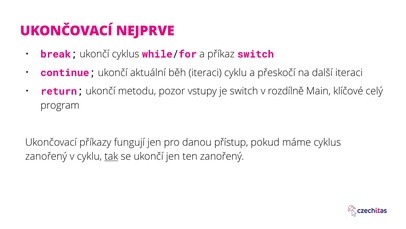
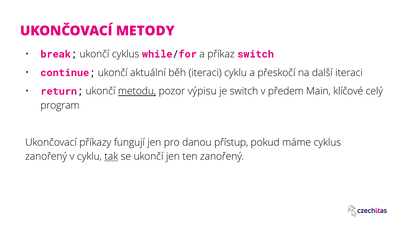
NEJPRVE: NEJPRVE -> METODY
metodu underline: none -> present
vstupy: vstupy -> výpisu
rozdílně: rozdílně -> předem
